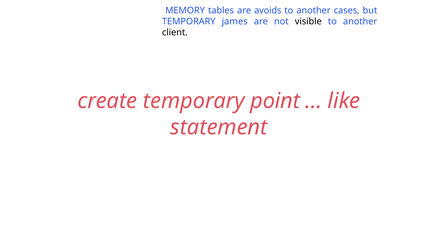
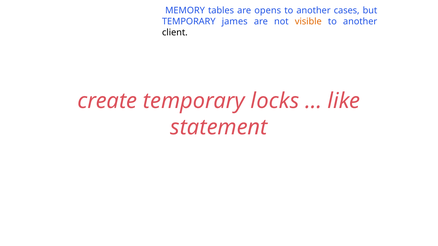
avoids: avoids -> opens
visible colour: black -> orange
point: point -> locks
